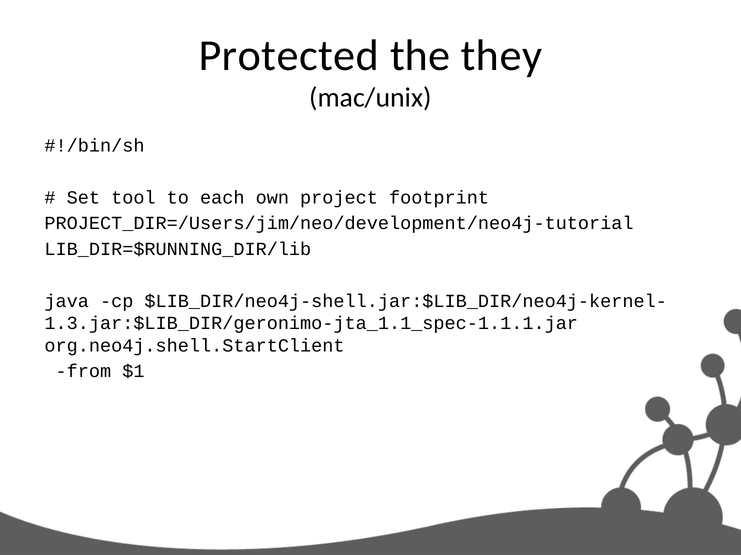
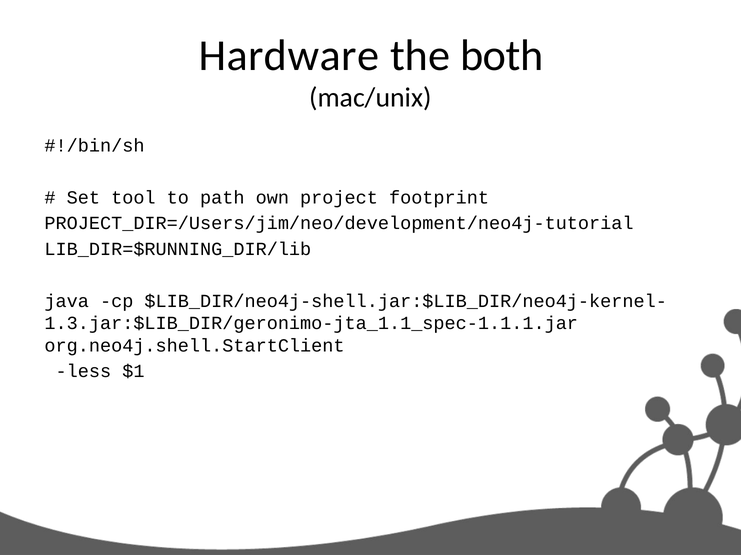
Protected: Protected -> Hardware
they: they -> both
each: each -> path
from: from -> less
